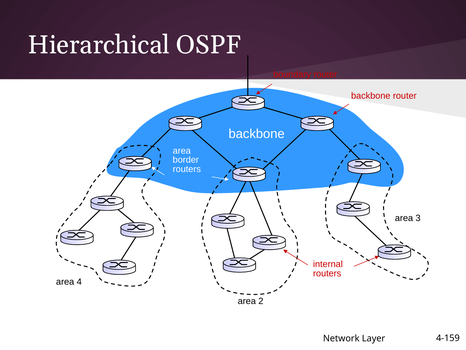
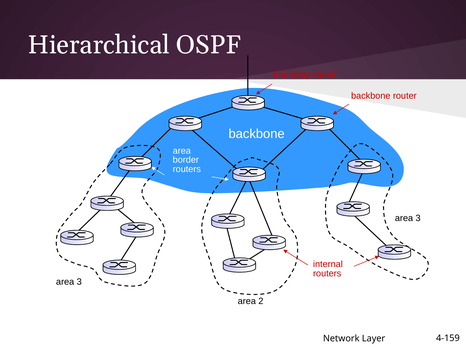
4 at (79, 281): 4 -> 3
